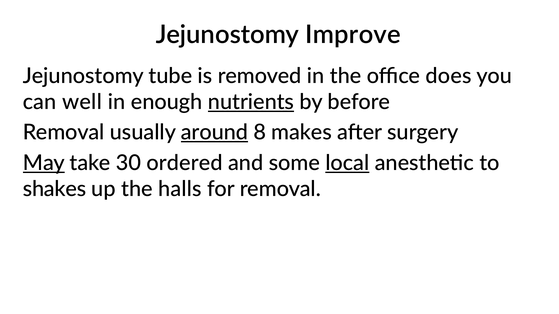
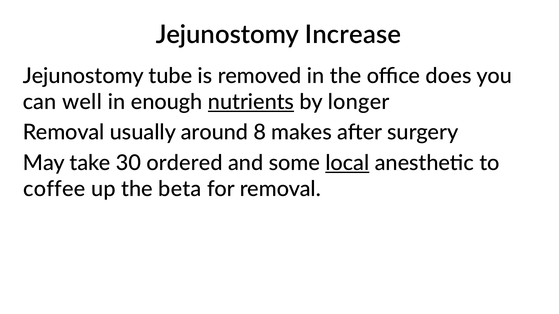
Improve: Improve -> Increase
before: before -> longer
around underline: present -> none
May underline: present -> none
shakes: shakes -> coffee
halls: halls -> beta
